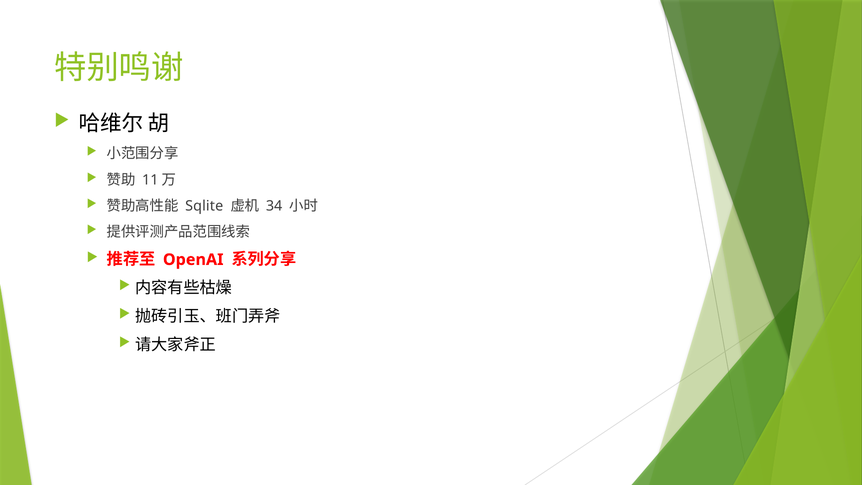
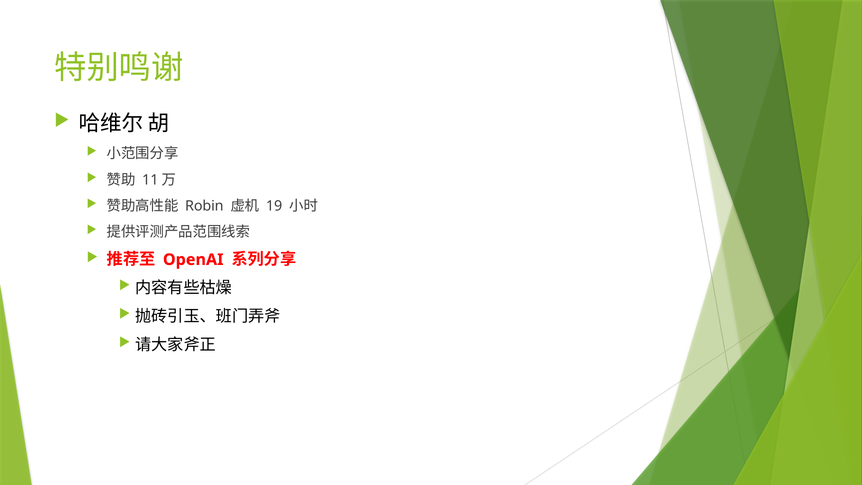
Sqlite: Sqlite -> Robin
34: 34 -> 19
